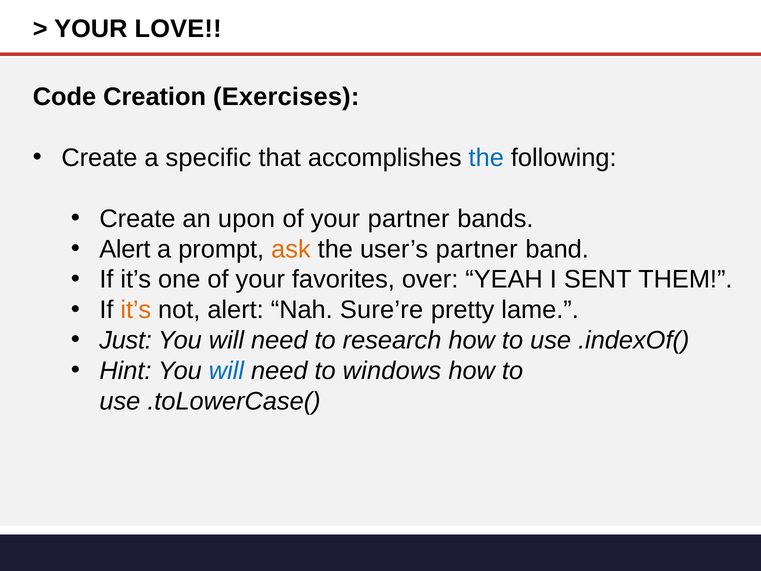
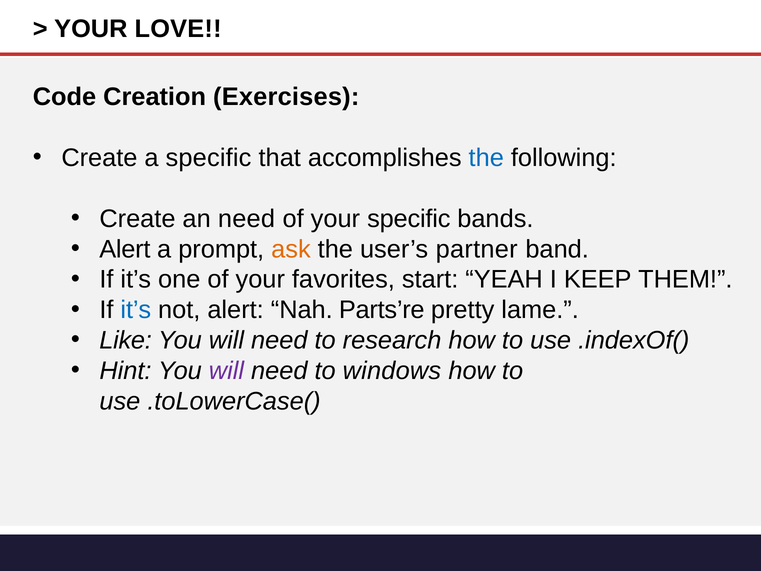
an upon: upon -> need
your partner: partner -> specific
over: over -> start
SENT: SENT -> KEEP
it’s at (136, 310) colour: orange -> blue
Sure’re: Sure’re -> Parts’re
Just: Just -> Like
will at (226, 371) colour: blue -> purple
